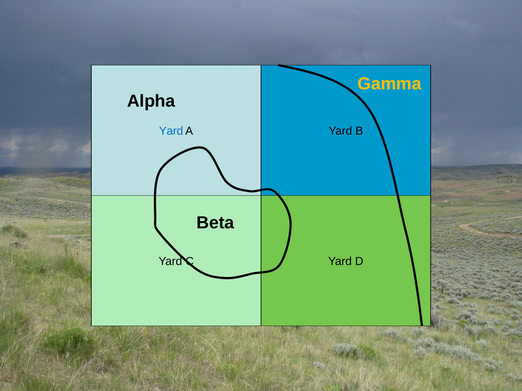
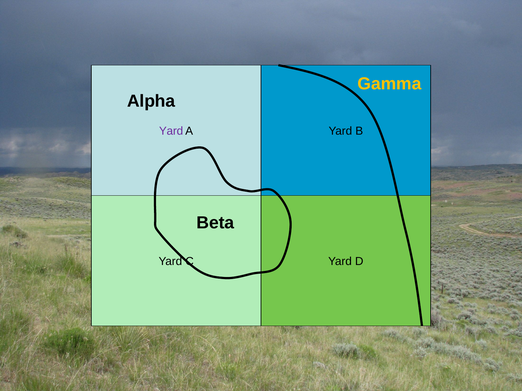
Yard at (171, 131) colour: blue -> purple
